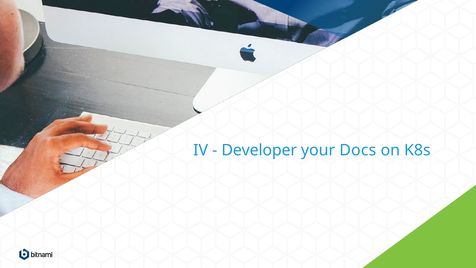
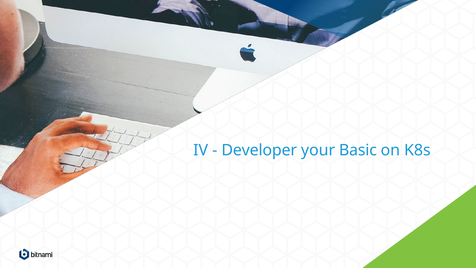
Docs: Docs -> Basic
